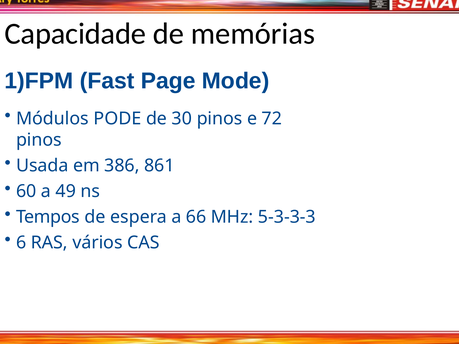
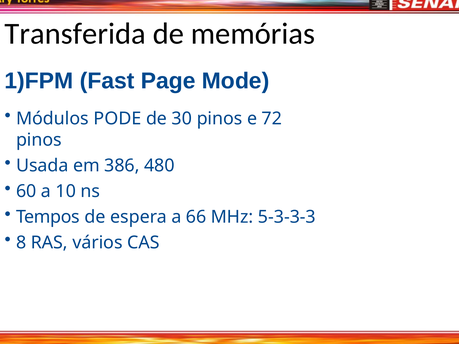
Capacidade: Capacidade -> Transferida
861: 861 -> 480
49: 49 -> 10
6: 6 -> 8
